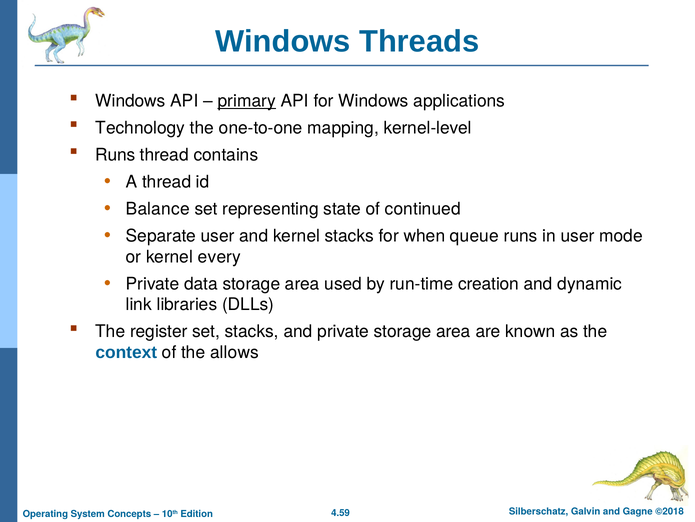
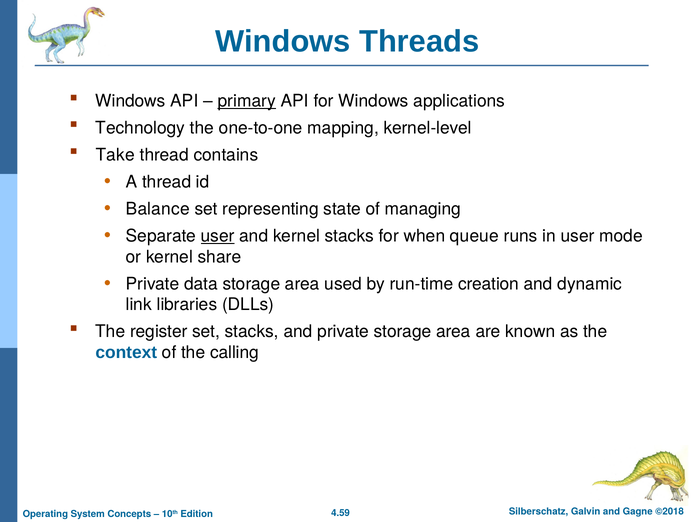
Runs at (115, 155): Runs -> Take
continued: continued -> managing
user at (218, 236) underline: none -> present
every: every -> share
allows: allows -> calling
